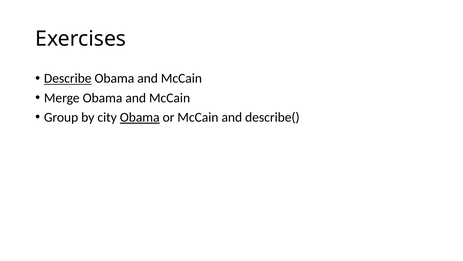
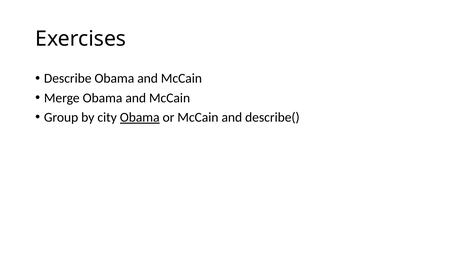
Describe underline: present -> none
